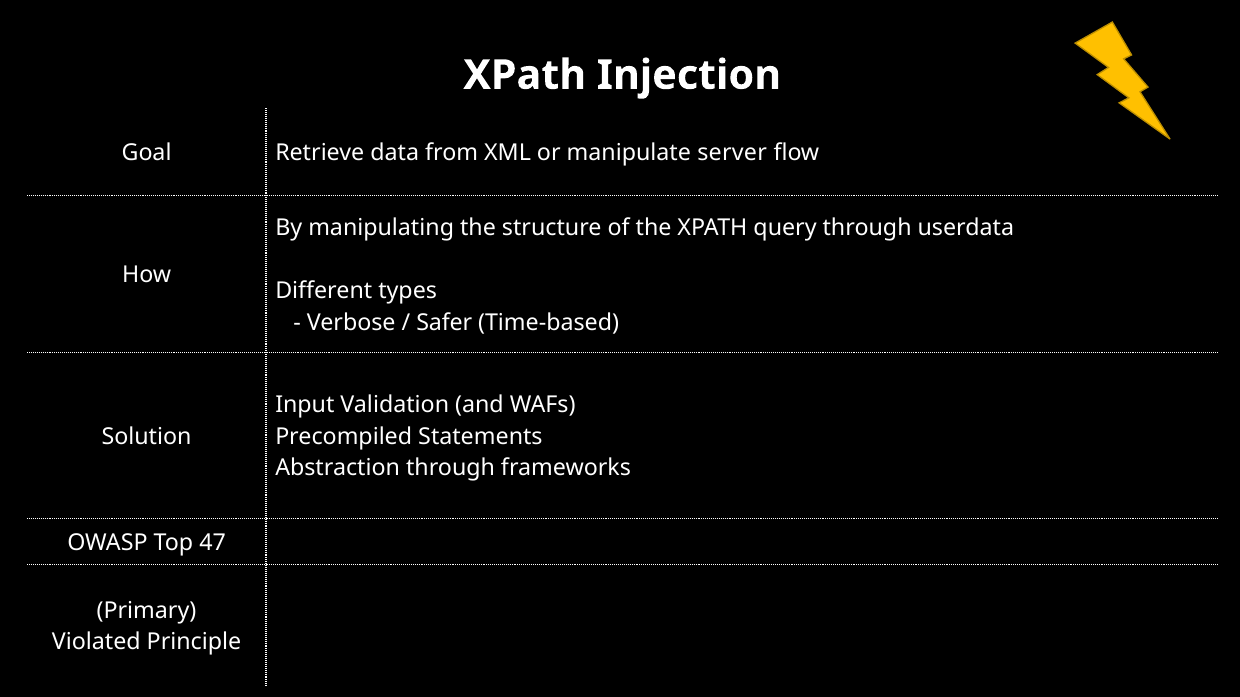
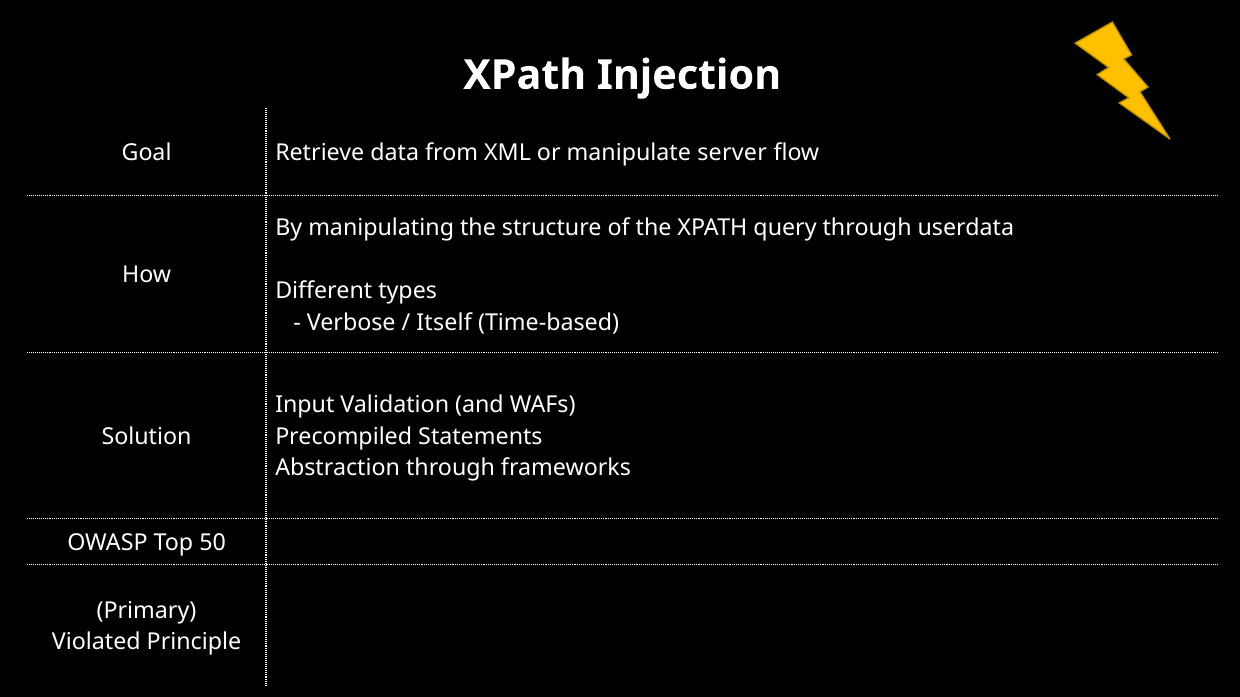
Safer: Safer -> Itself
47: 47 -> 50
